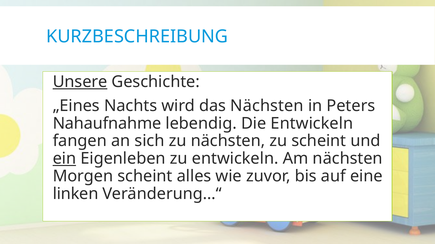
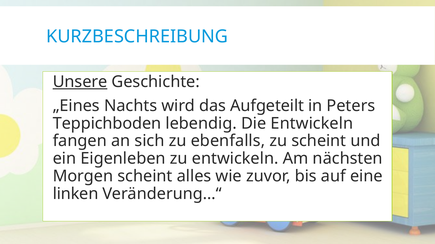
das Nächsten: Nächsten -> Aufgeteilt
Nahaufnahme: Nahaufnahme -> Teppichboden
zu nächsten: nächsten -> ebenfalls
ein underline: present -> none
